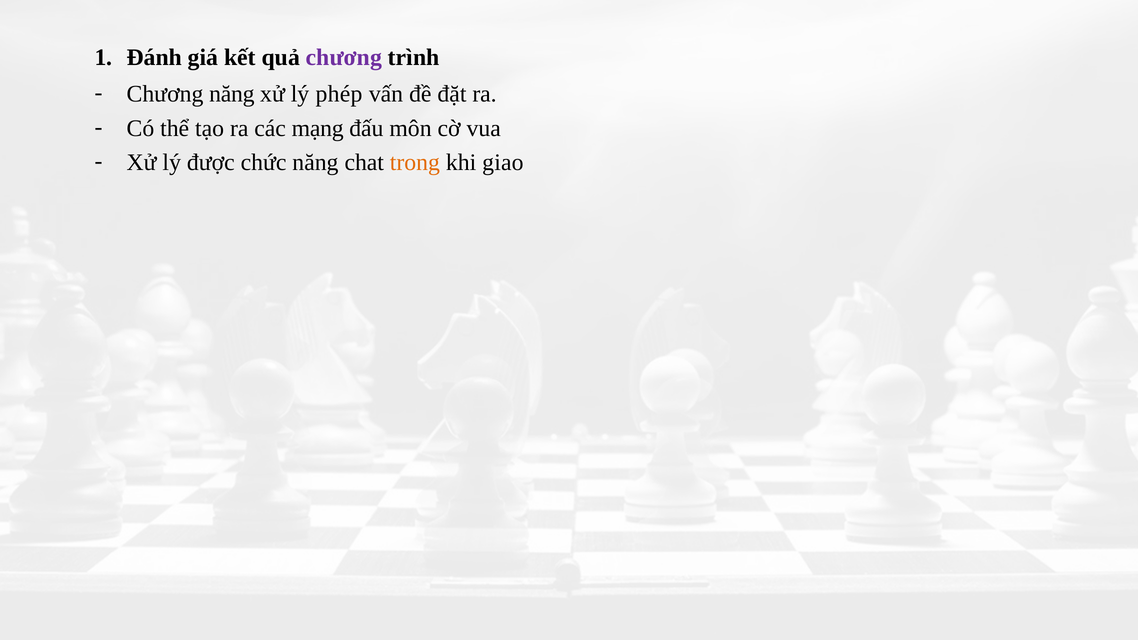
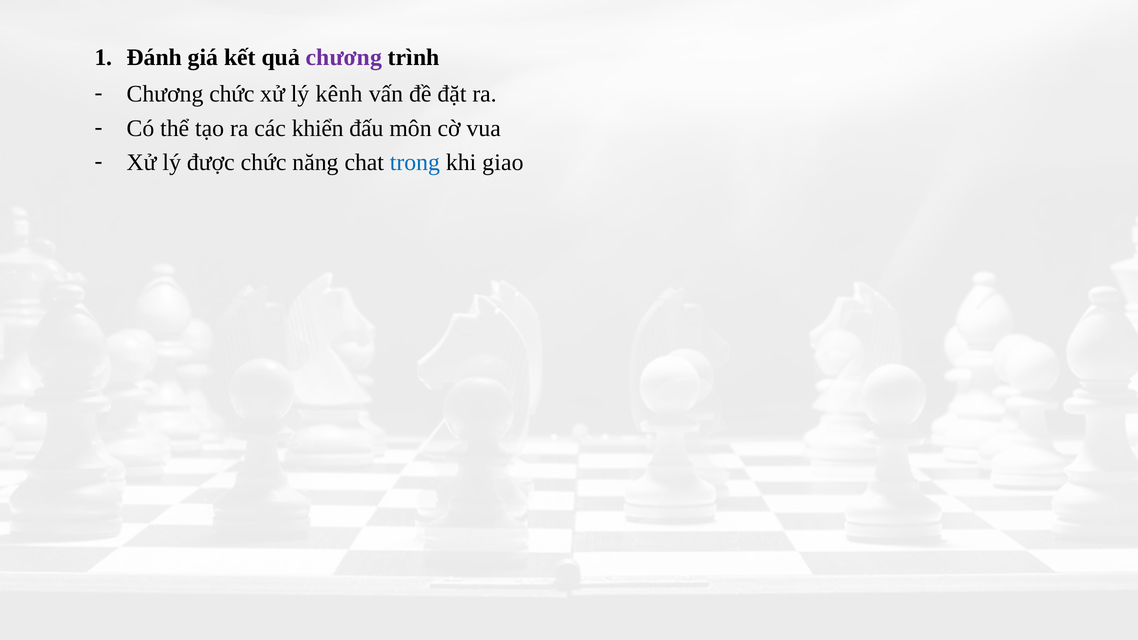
Chương năng: năng -> chức
phép: phép -> kênh
mạng: mạng -> khiển
trong colour: orange -> blue
